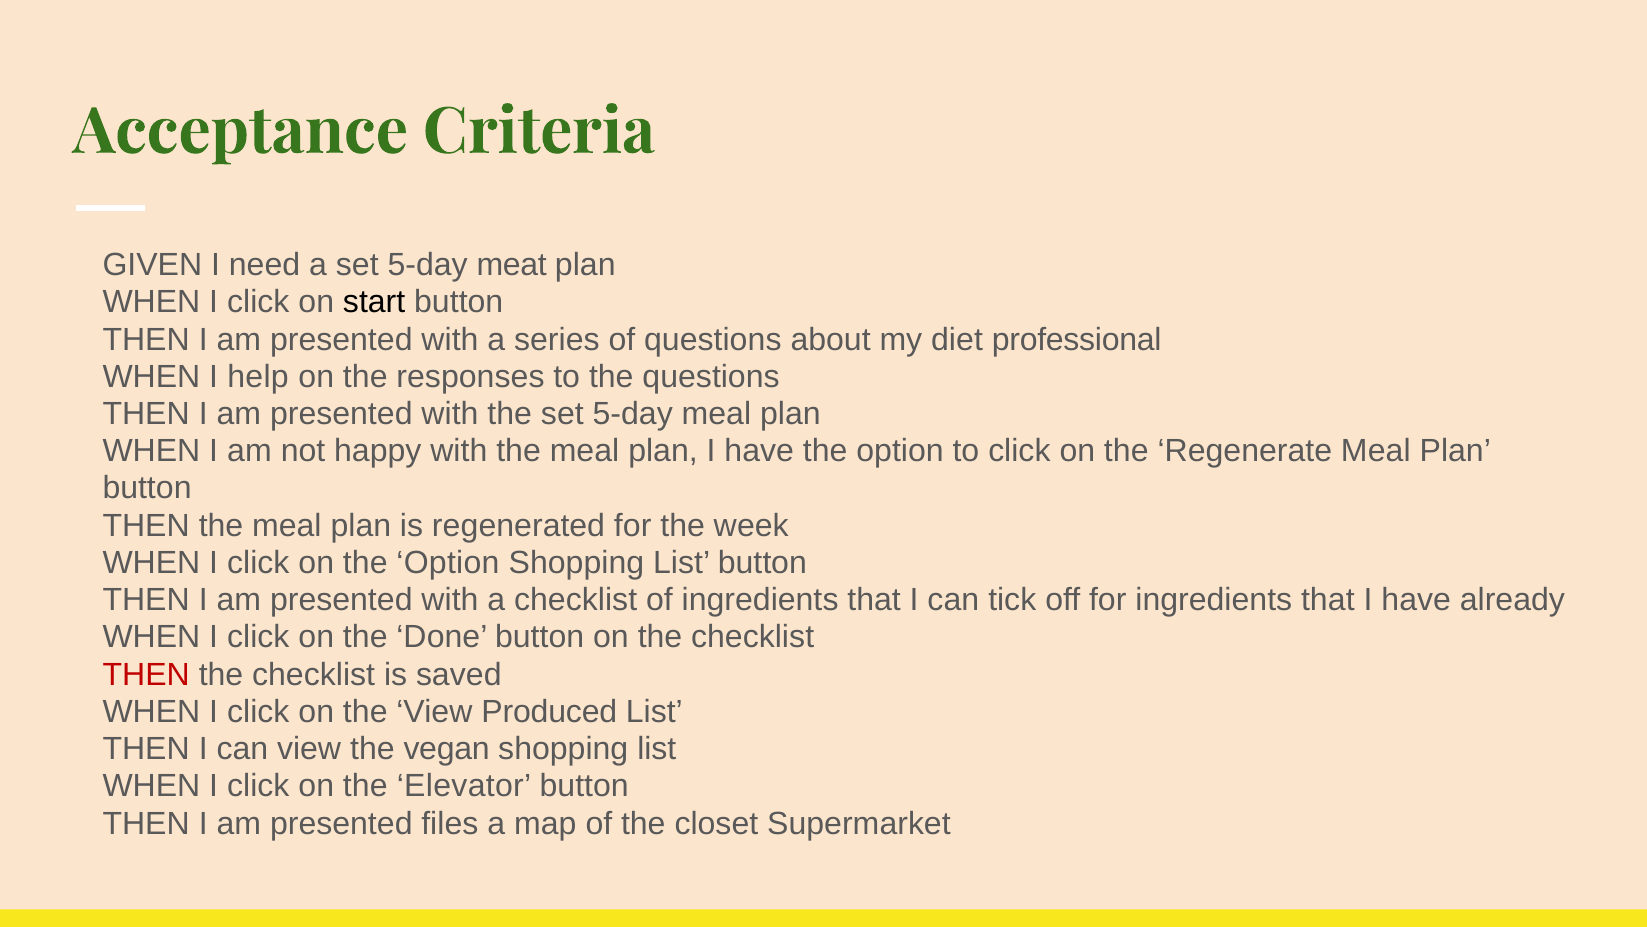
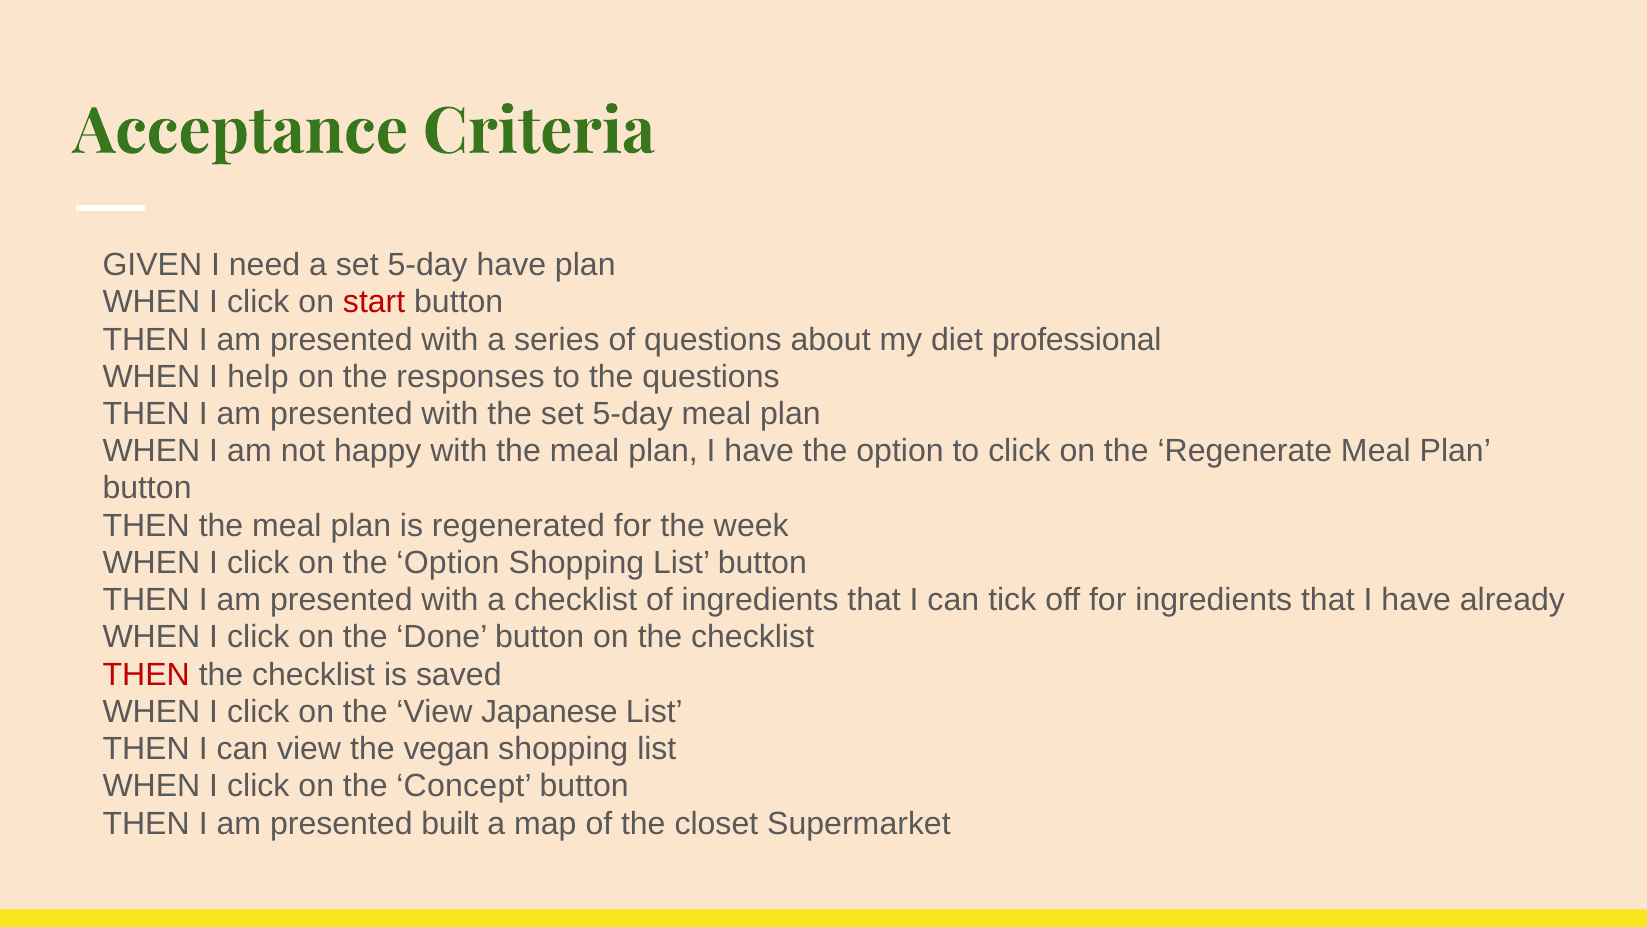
5-day meat: meat -> have
start colour: black -> red
Produced: Produced -> Japanese
Elevator: Elevator -> Concept
files: files -> built
